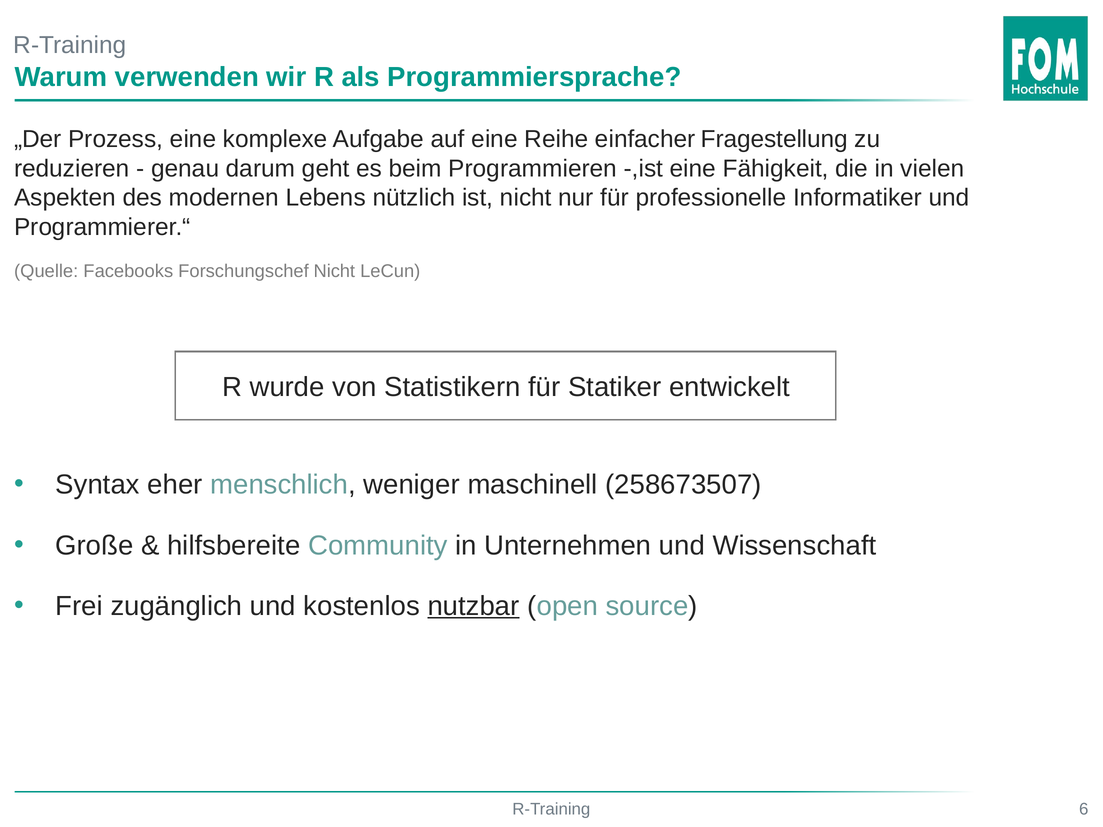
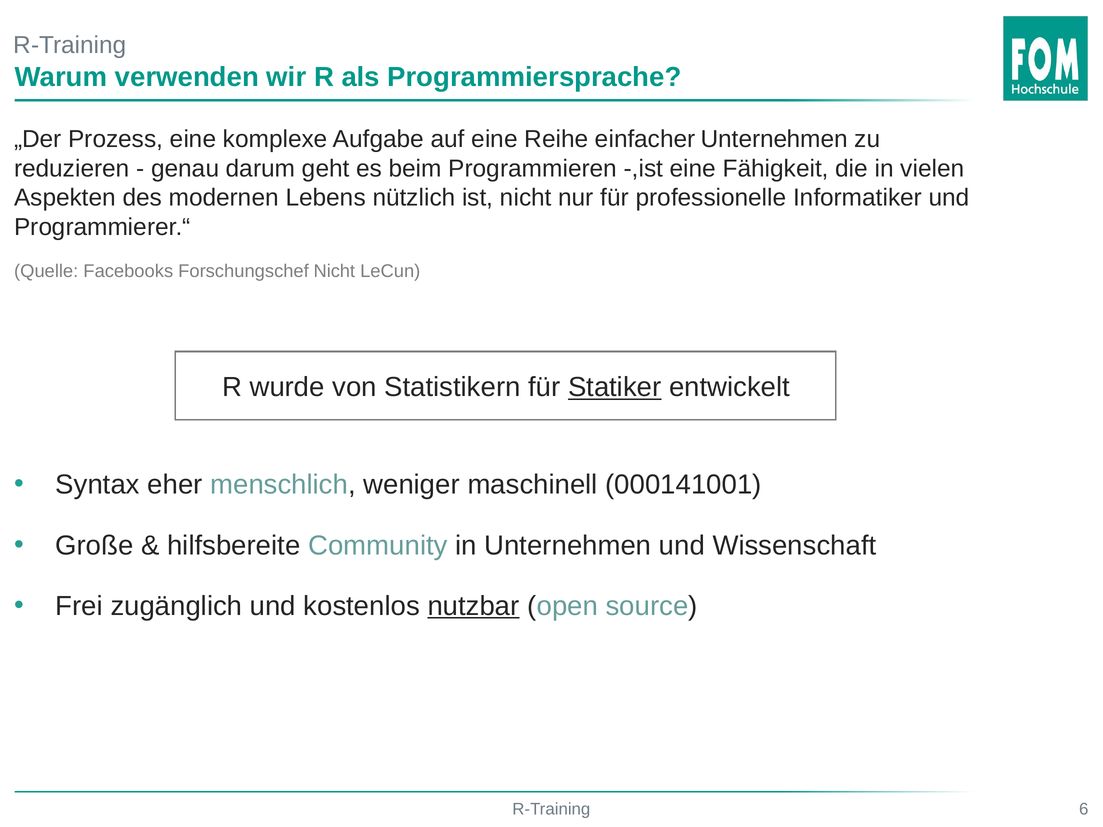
einfacher Fragestellung: Fragestellung -> Unternehmen
Statiker underline: none -> present
258673507: 258673507 -> 000141001
